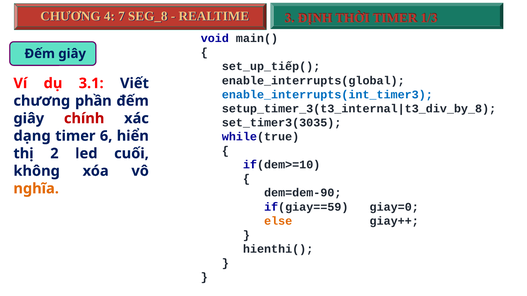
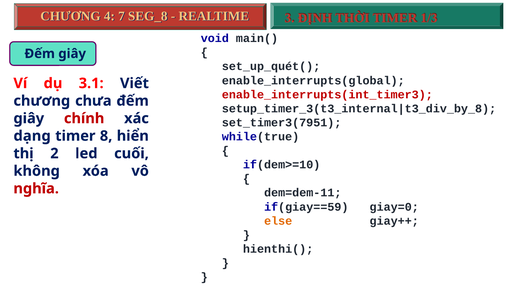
set_up_tiếp(: set_up_tiếp( -> set_up_quét(
enable_interrupts(int_timer3 colour: blue -> red
phần: phần -> chưa
set_timer3(3035: set_timer3(3035 -> set_timer3(7951
6: 6 -> 8
nghĩa colour: orange -> red
dem=dem-90: dem=dem-90 -> dem=dem-11
